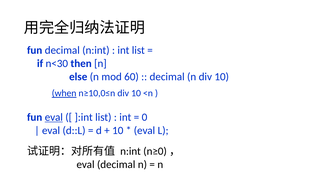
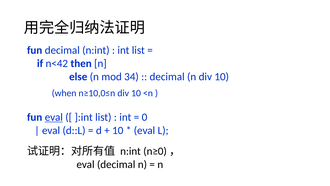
n<30: n<30 -> n<42
60: 60 -> 34
when underline: present -> none
